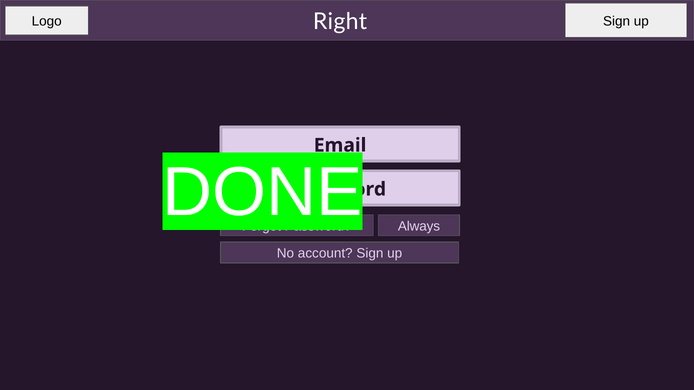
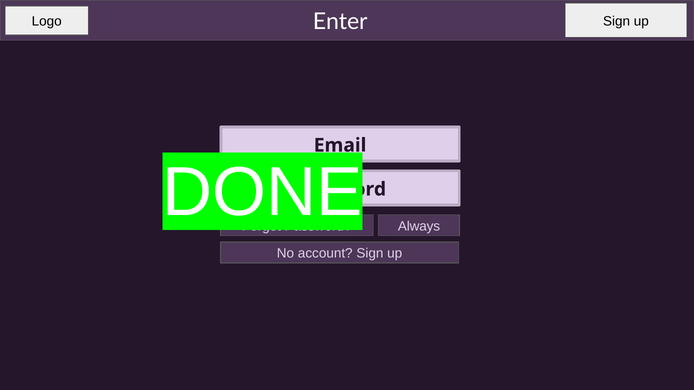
Right: Right -> Enter
